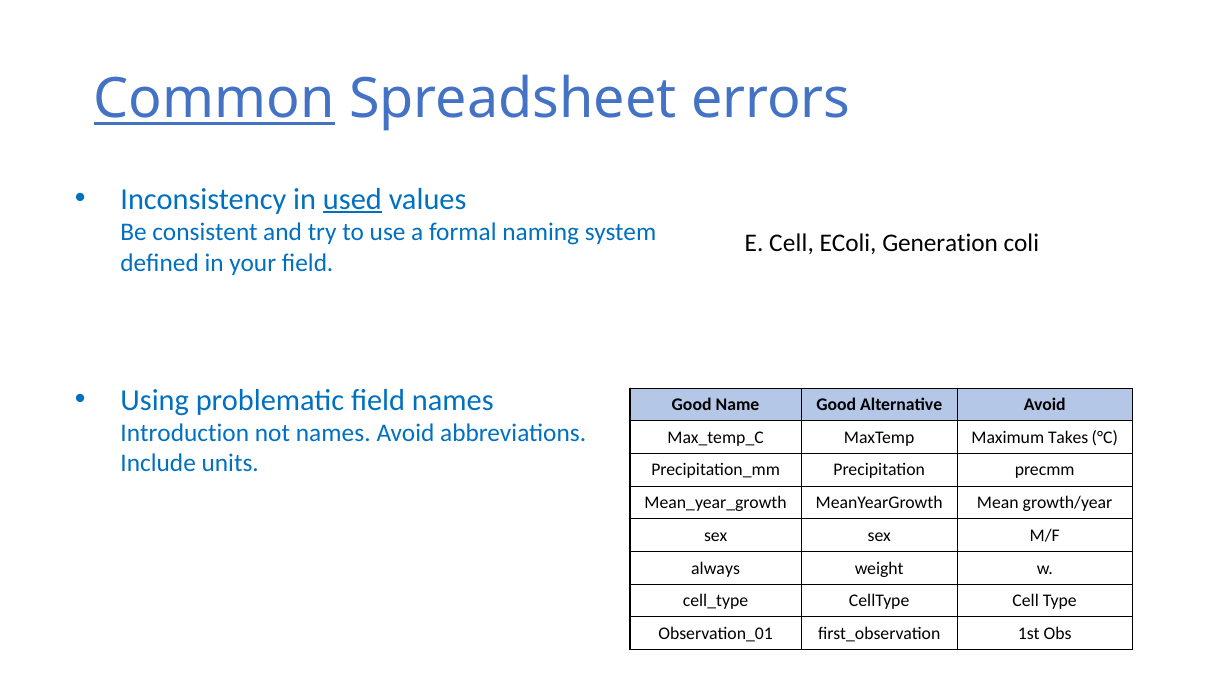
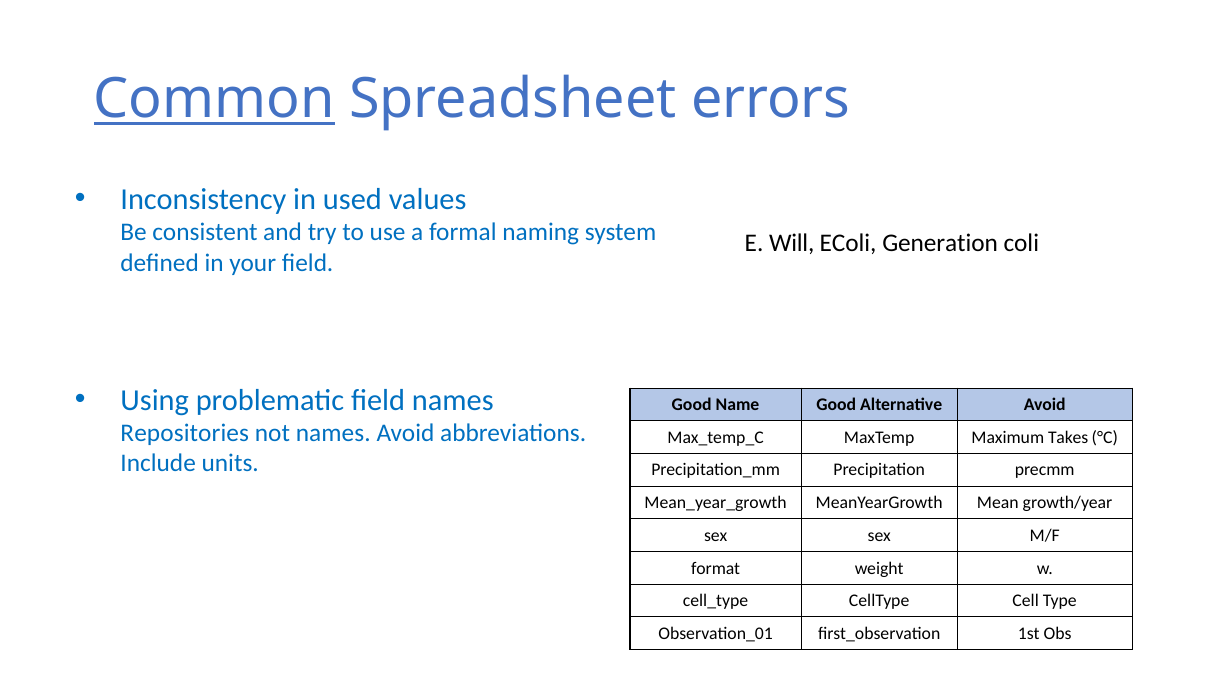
used underline: present -> none
E Cell: Cell -> Will
Introduction: Introduction -> Repositories
always: always -> format
